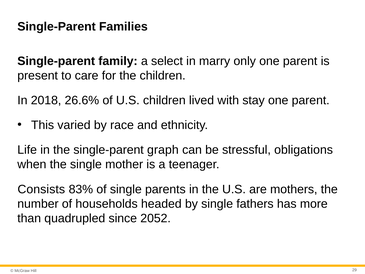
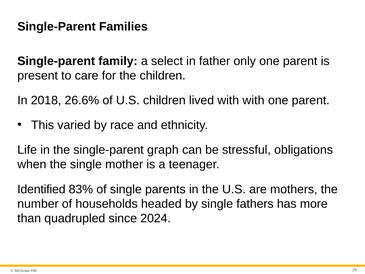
marry: marry -> father
with stay: stay -> with
Consists: Consists -> Identified
2052: 2052 -> 2024
